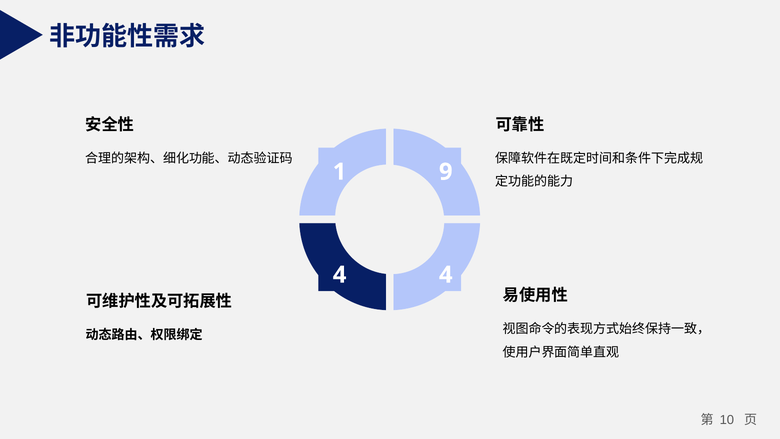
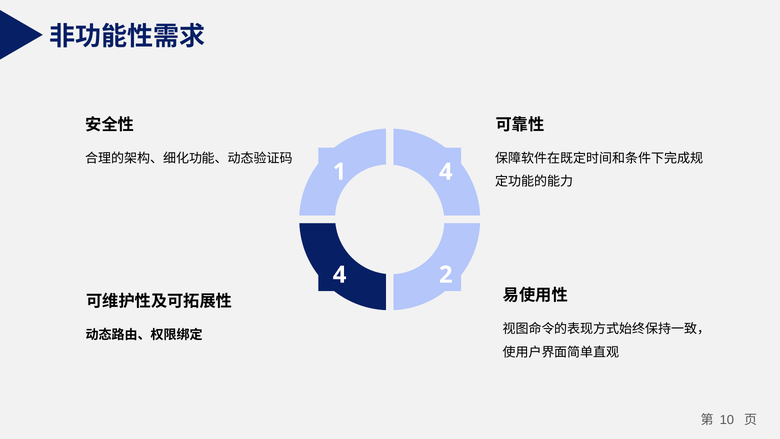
1 9: 9 -> 4
4 4: 4 -> 2
